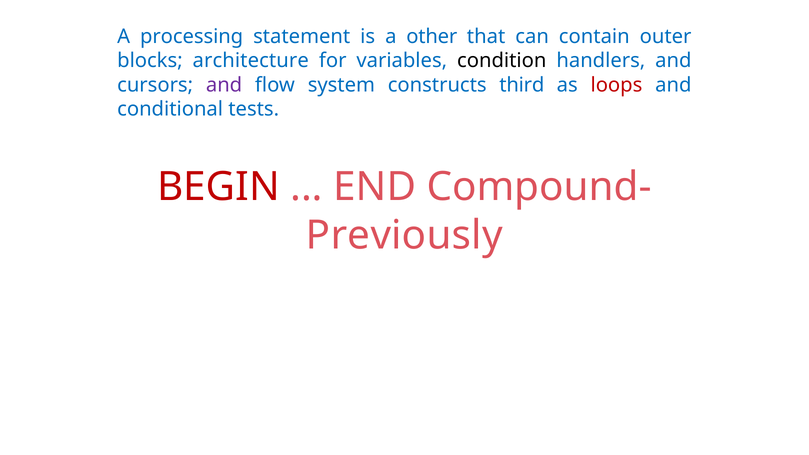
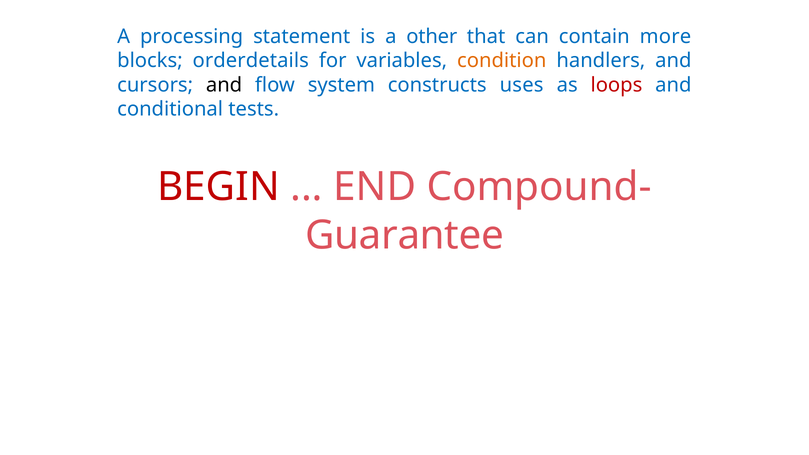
outer: outer -> more
architecture: architecture -> orderdetails
condition colour: black -> orange
and at (224, 85) colour: purple -> black
third: third -> uses
Previously: Previously -> Guarantee
